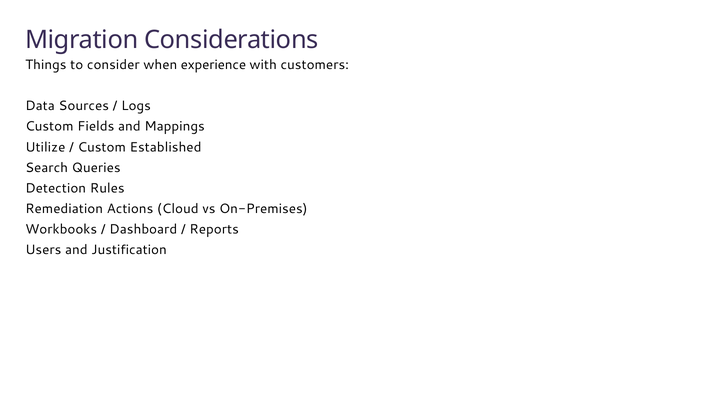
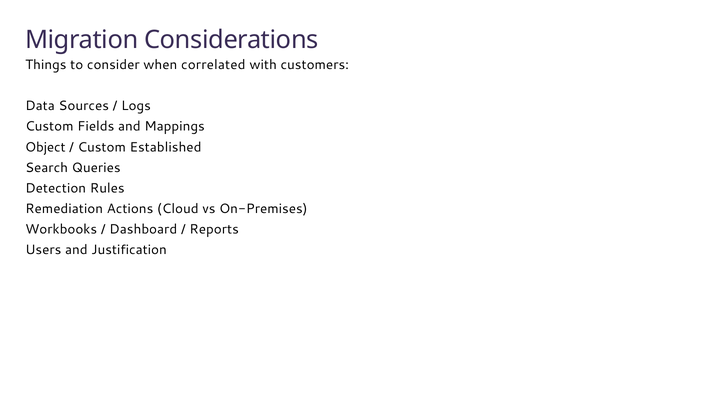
experience: experience -> correlated
Utilize: Utilize -> Object
